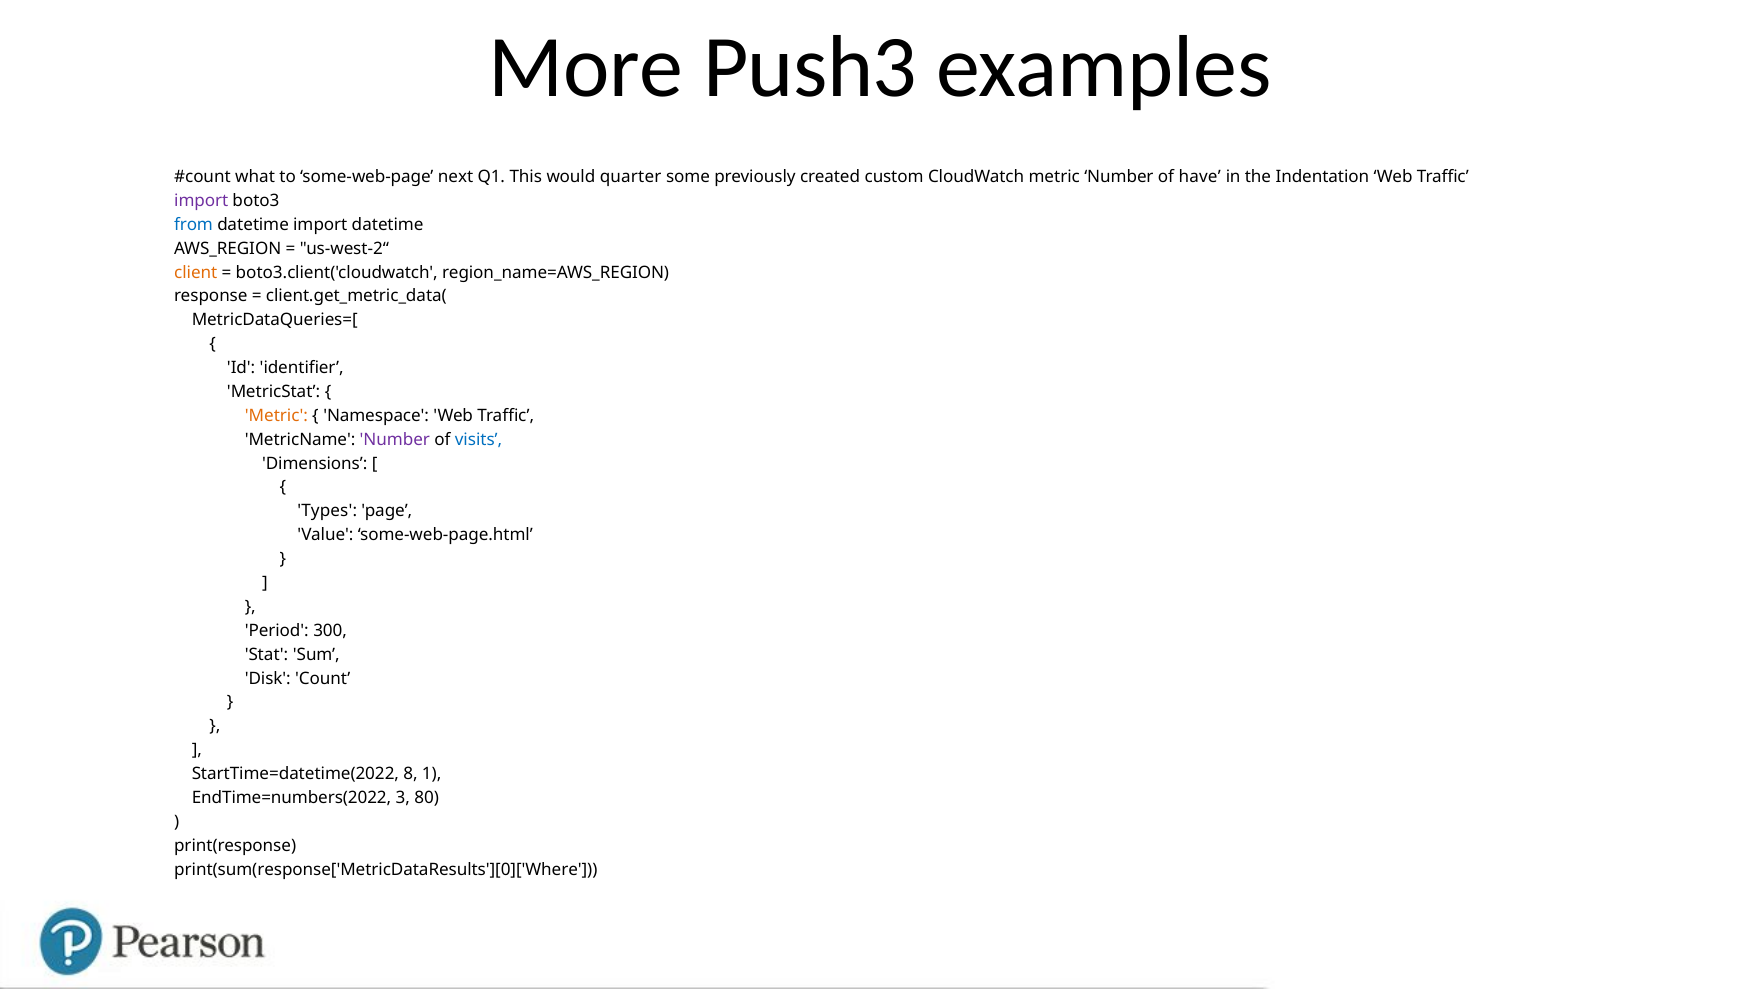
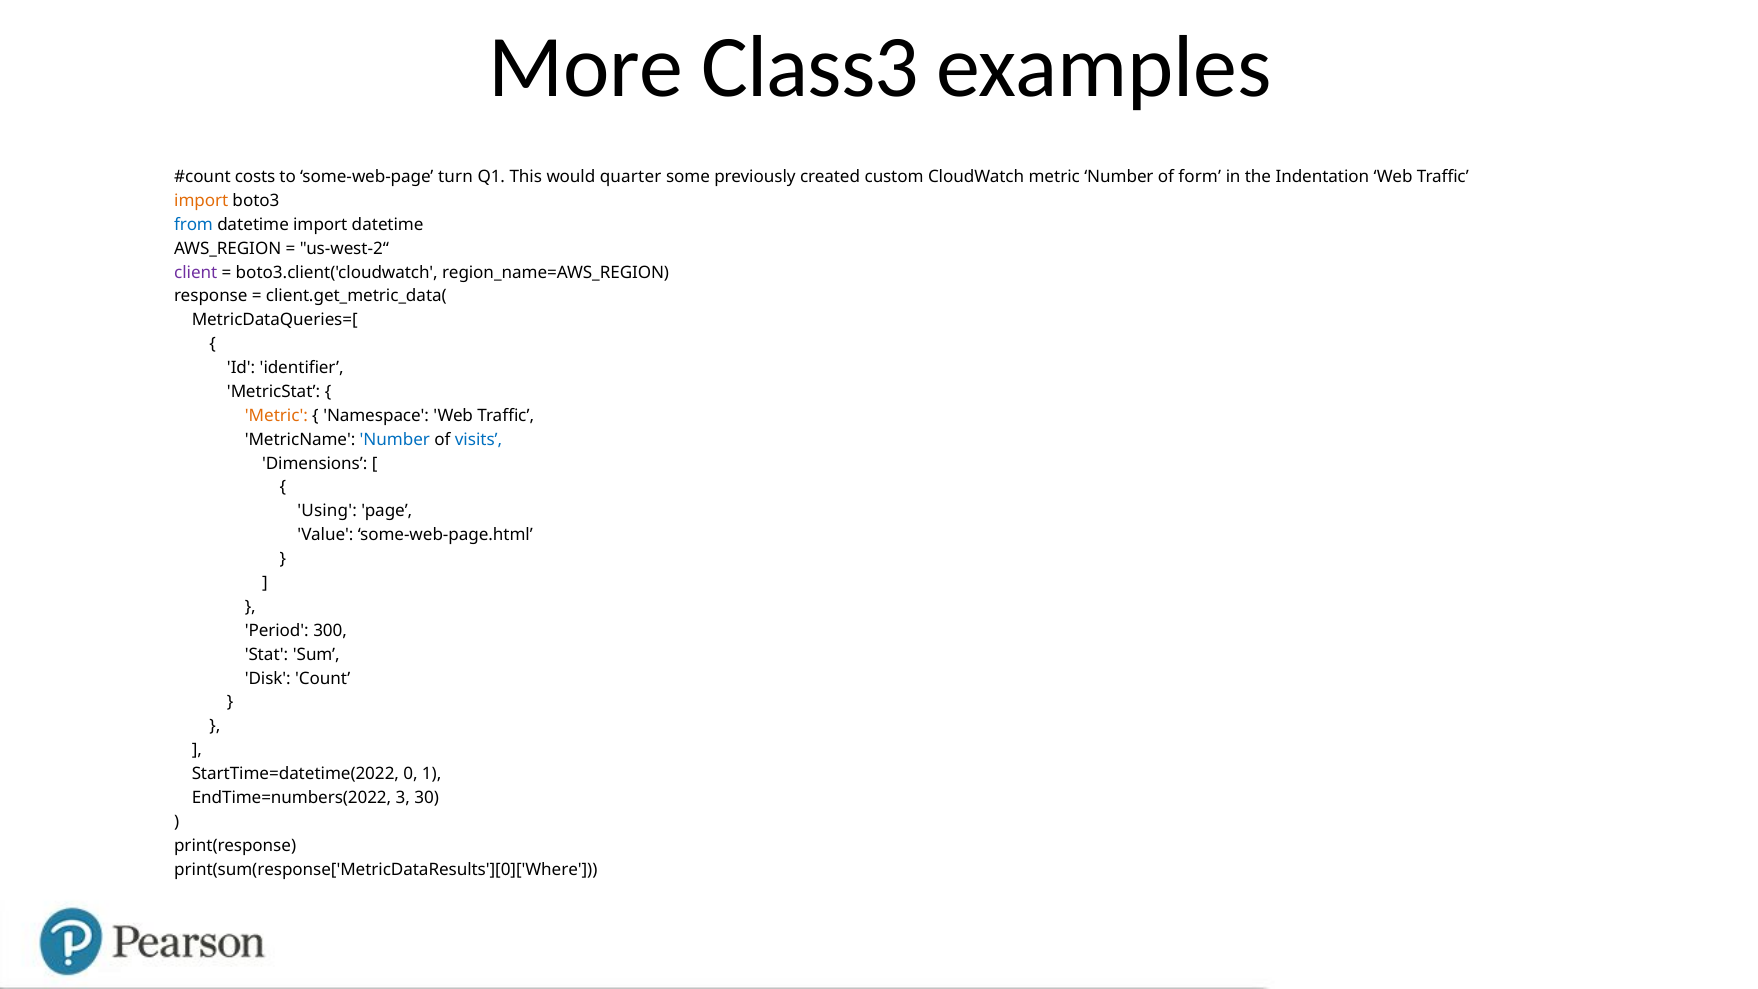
Push3: Push3 -> Class3
what: what -> costs
next: next -> turn
have: have -> form
import at (201, 201) colour: purple -> orange
client colour: orange -> purple
Number at (395, 440) colour: purple -> blue
Types: Types -> Using
8: 8 -> 0
80: 80 -> 30
